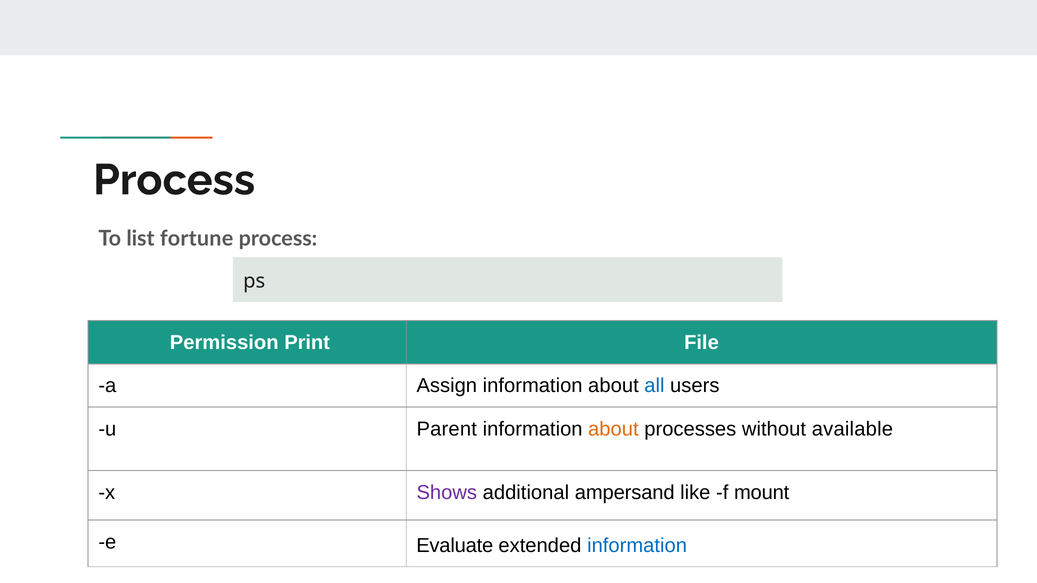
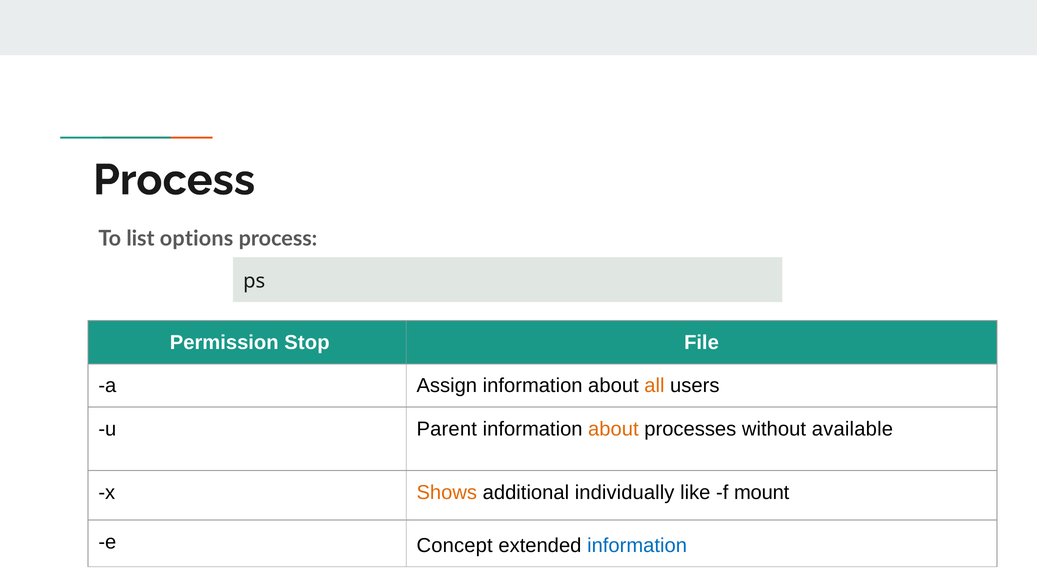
fortune: fortune -> options
Print: Print -> Stop
all colour: blue -> orange
Shows colour: purple -> orange
ampersand: ampersand -> individually
Evaluate: Evaluate -> Concept
